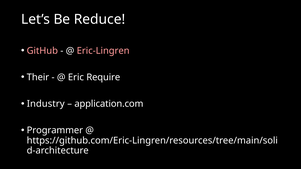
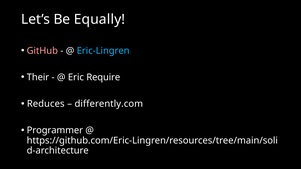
Reduce: Reduce -> Equally
Eric-Lingren colour: pink -> light blue
Industry: Industry -> Reduces
application.com: application.com -> differently.com
